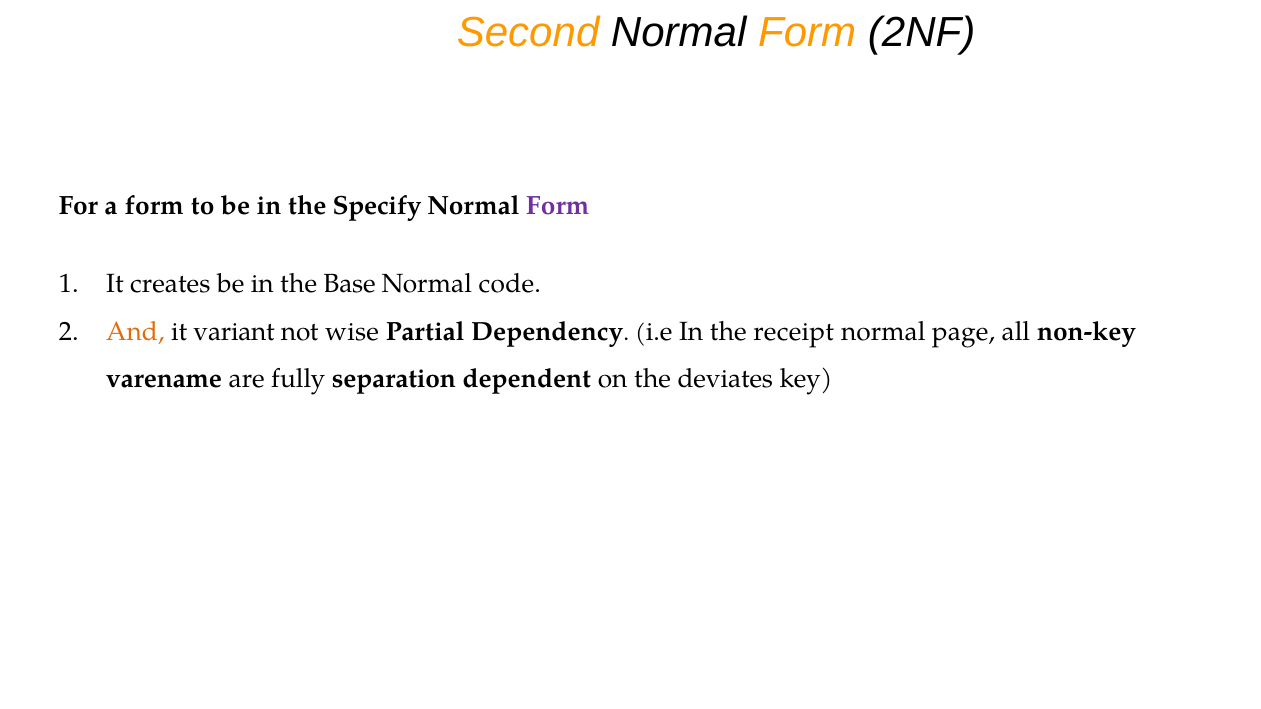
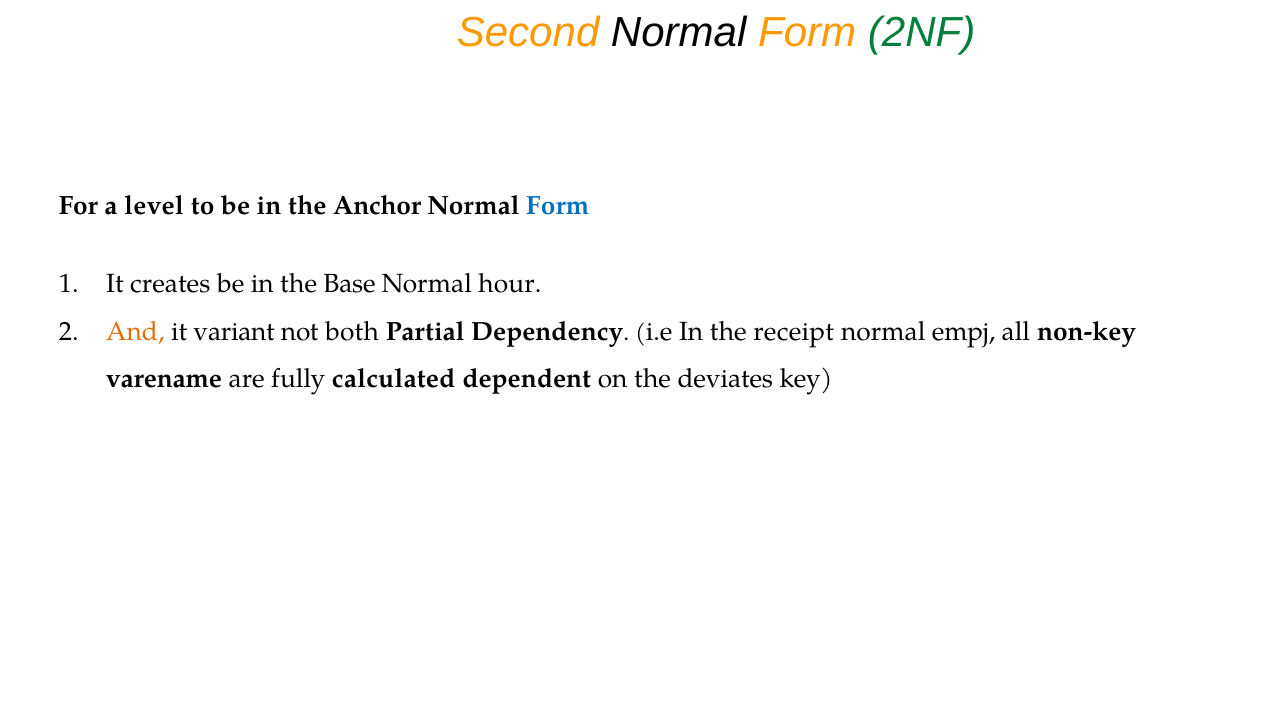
2NF colour: black -> green
a form: form -> level
Specify: Specify -> Anchor
Form at (558, 206) colour: purple -> blue
code: code -> hour
wise: wise -> both
page: page -> empj
separation: separation -> calculated
